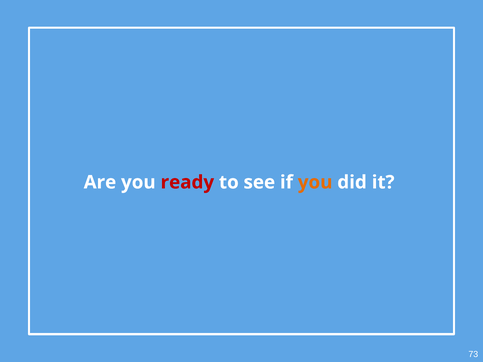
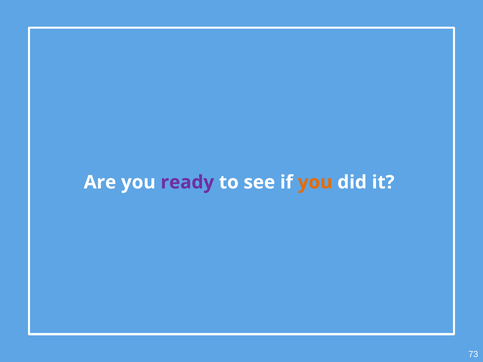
ready colour: red -> purple
